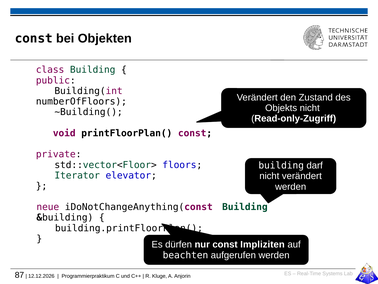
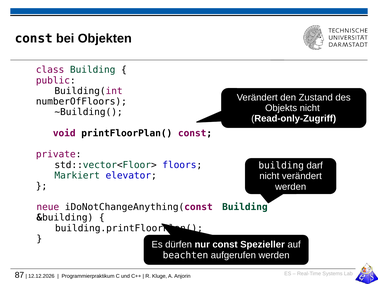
Iterator: Iterator -> Markiert
Impliziten: Impliziten -> Spezieller
